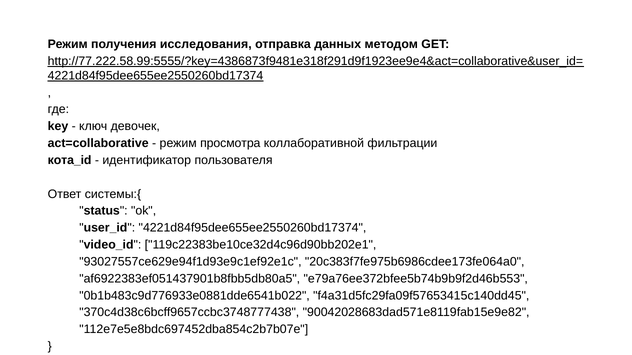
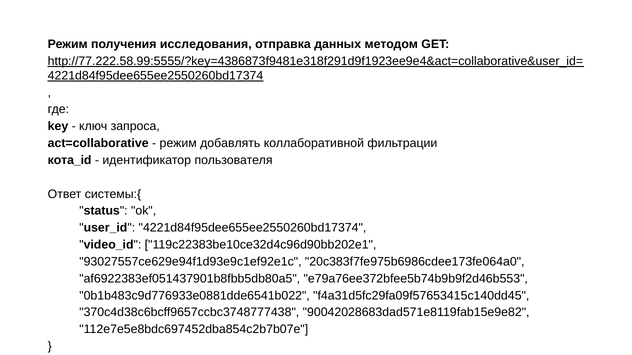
девочек: девочек -> запроса
просмотра: просмотра -> добавлять
